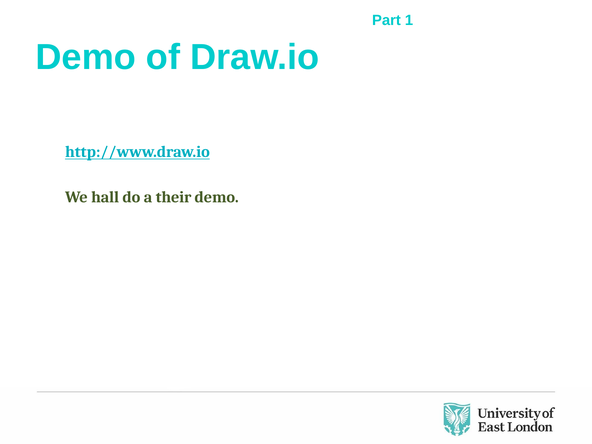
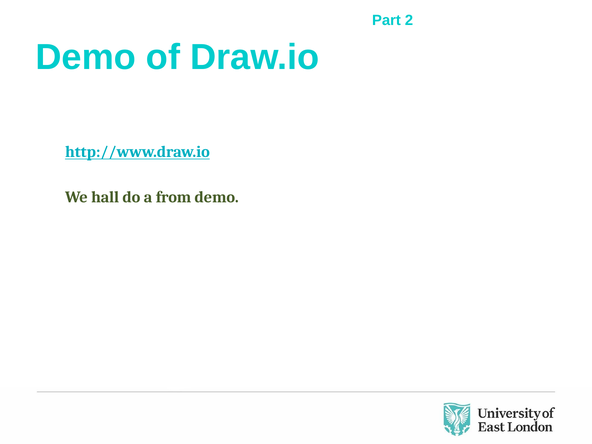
1: 1 -> 2
their: their -> from
